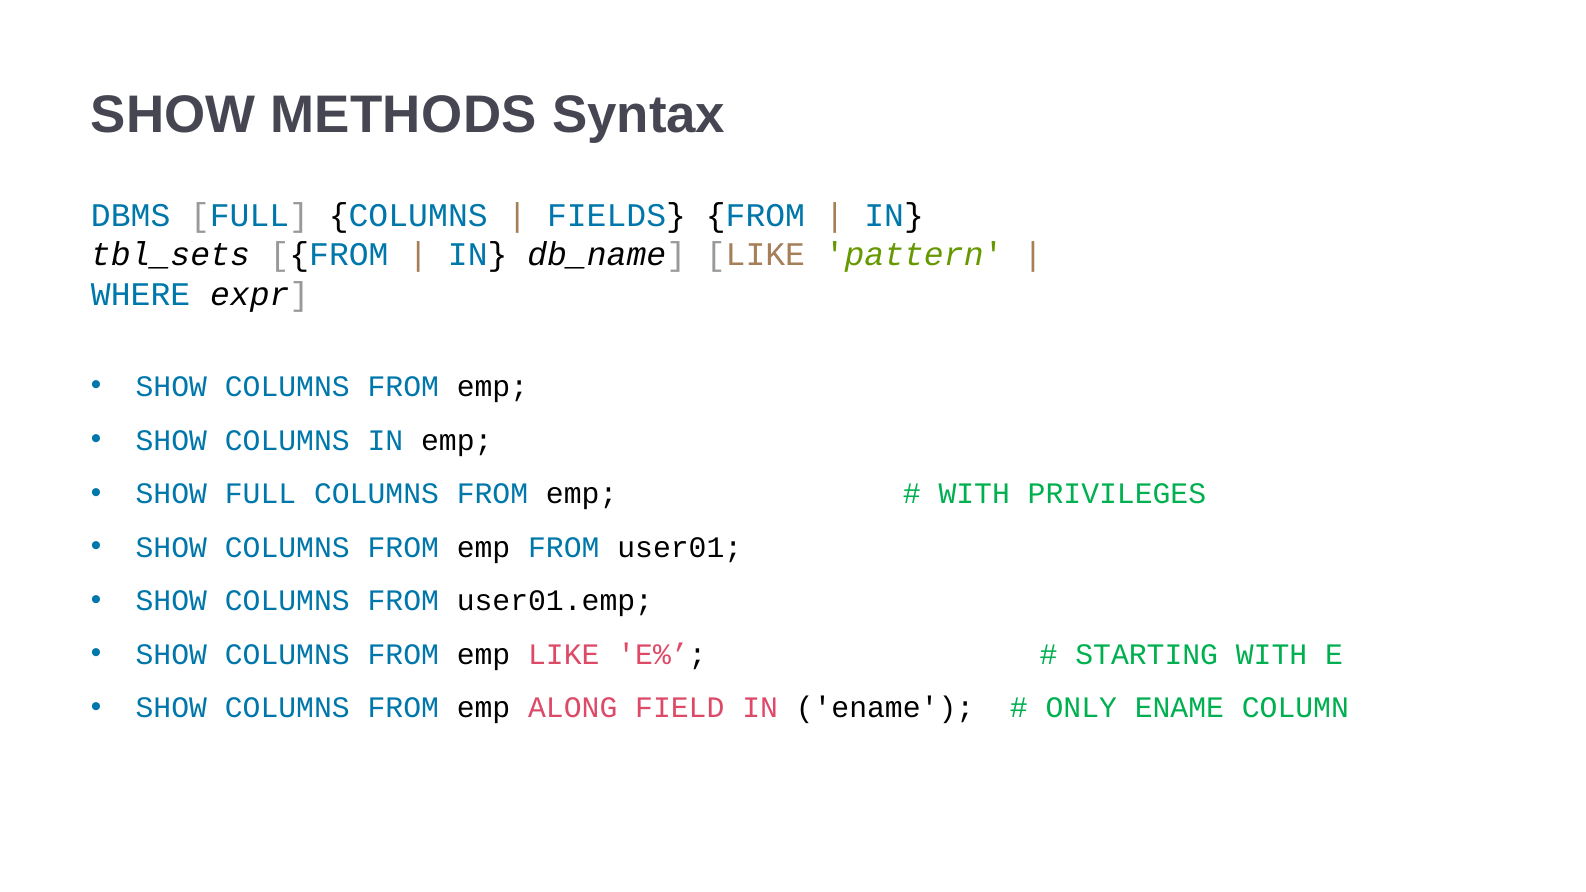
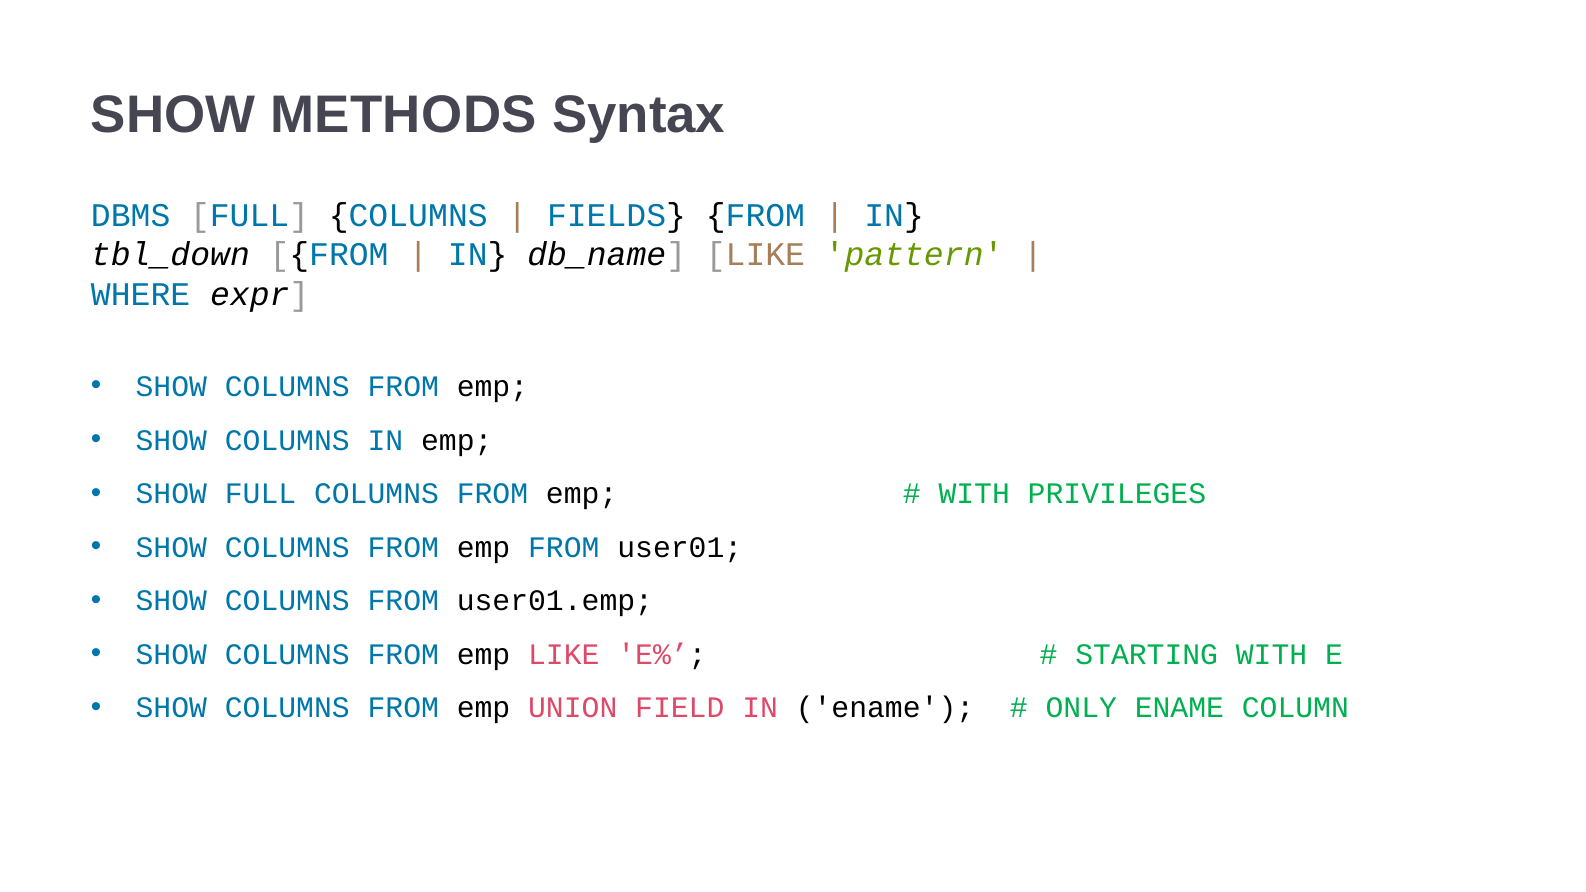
tbl_sets: tbl_sets -> tbl_down
ALONG: ALONG -> UNION
